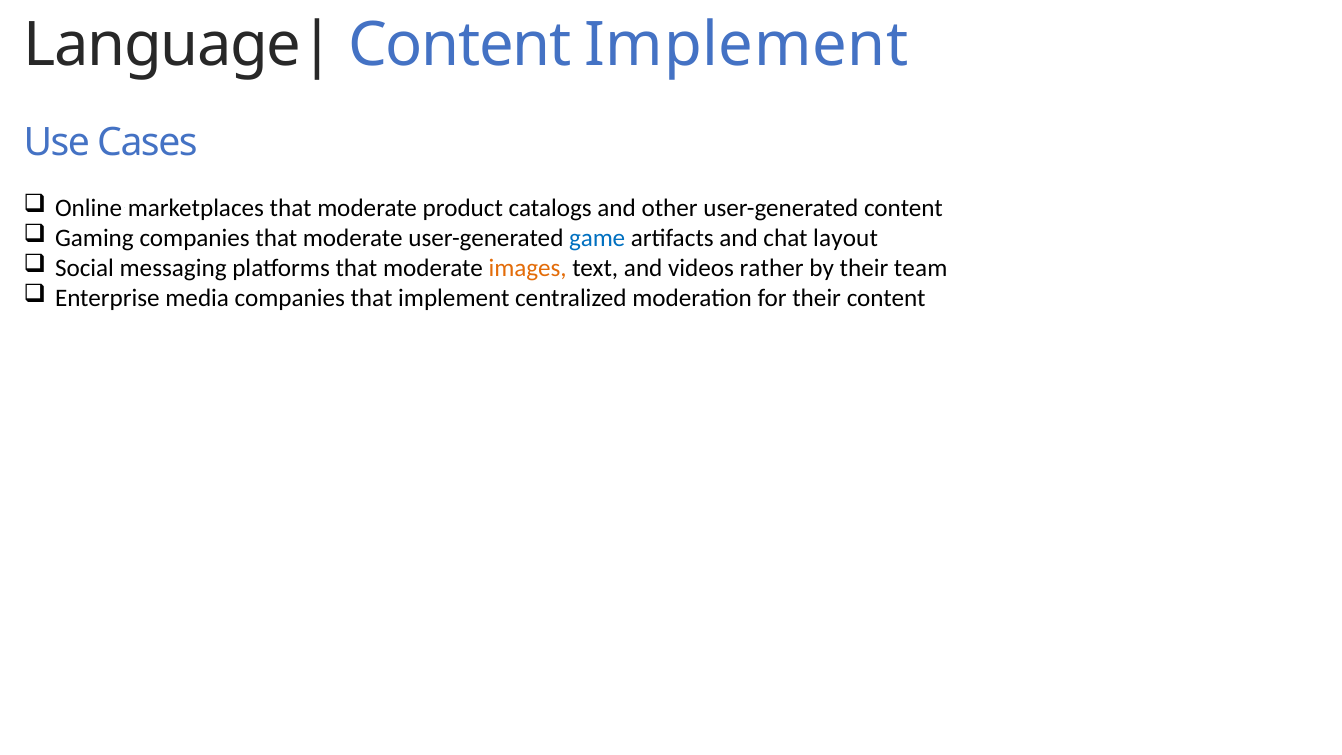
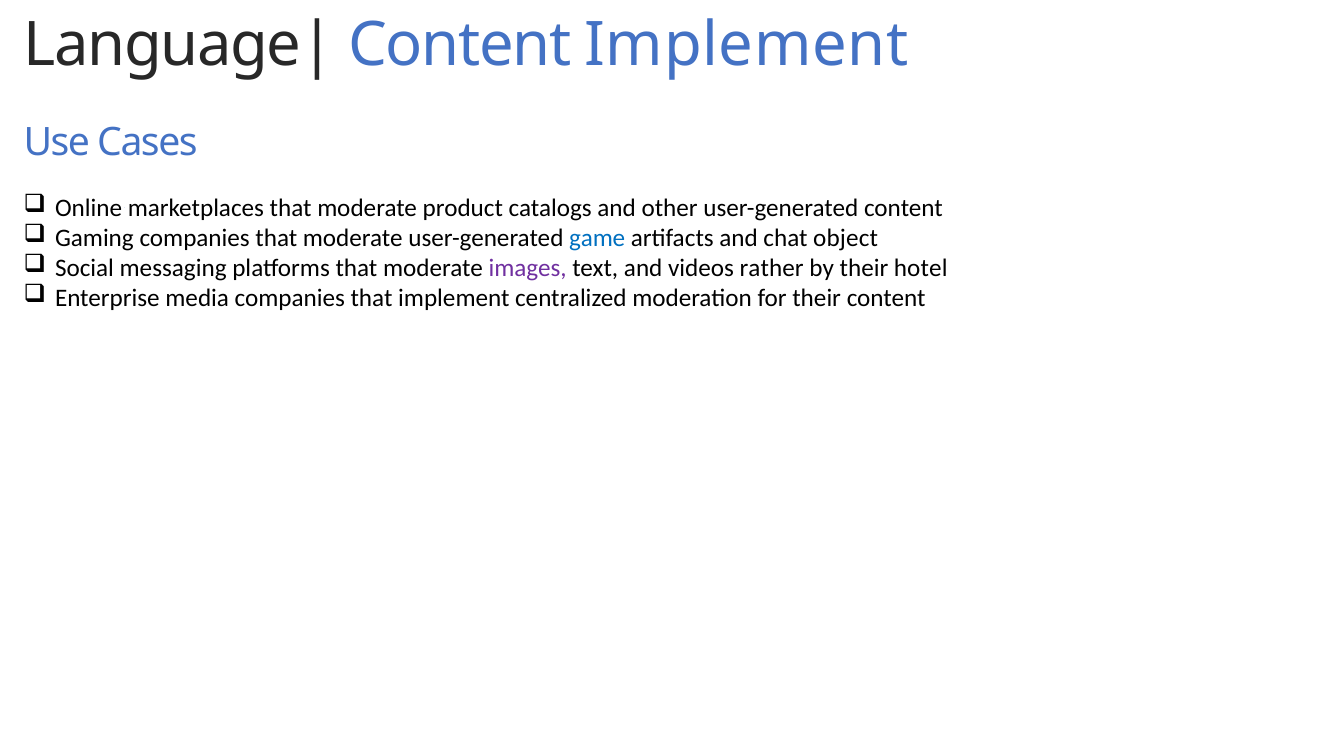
layout: layout -> object
images colour: orange -> purple
team: team -> hotel
